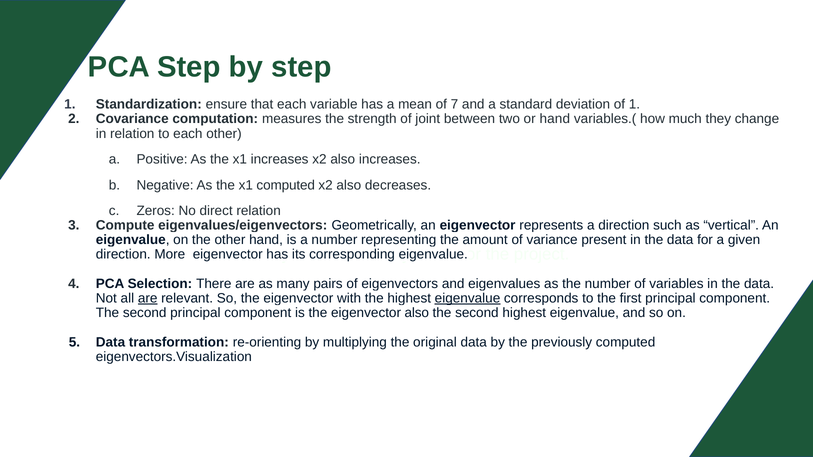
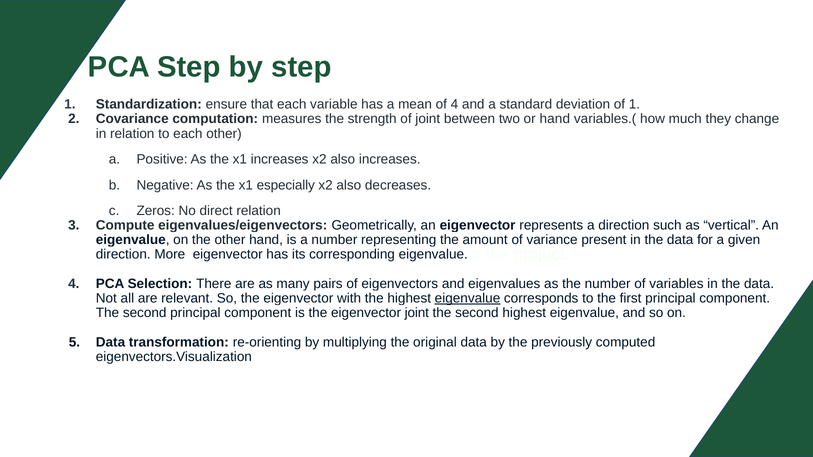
of 7: 7 -> 4
x1 computed: computed -> especially
are at (148, 298) underline: present -> none
eigenvector also: also -> joint
